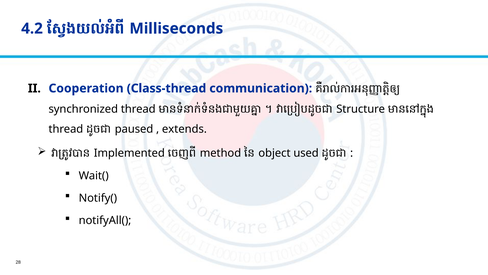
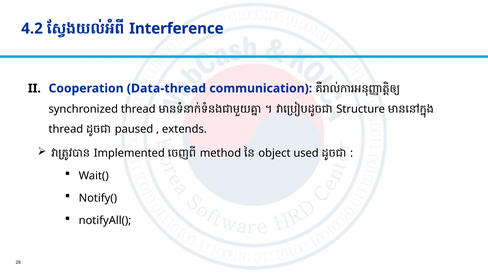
Milliseconds: Milliseconds -> Interference
Class-thread: Class-thread -> Data-thread
